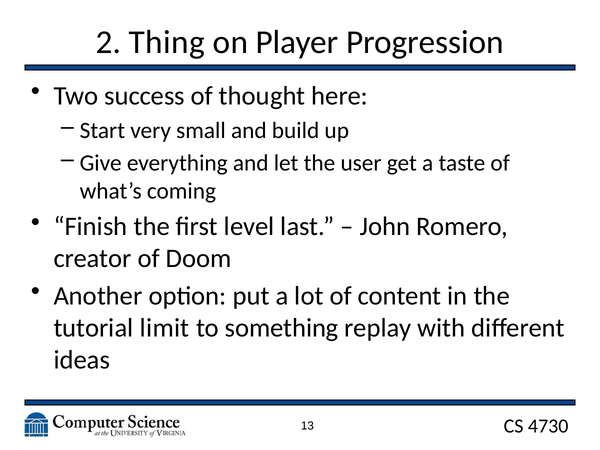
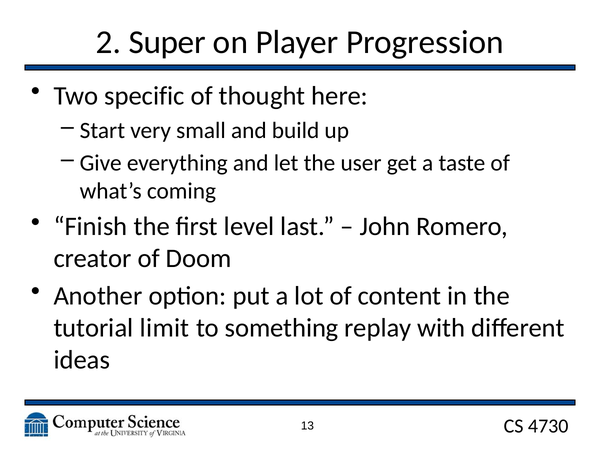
Thing: Thing -> Super
success: success -> specific
